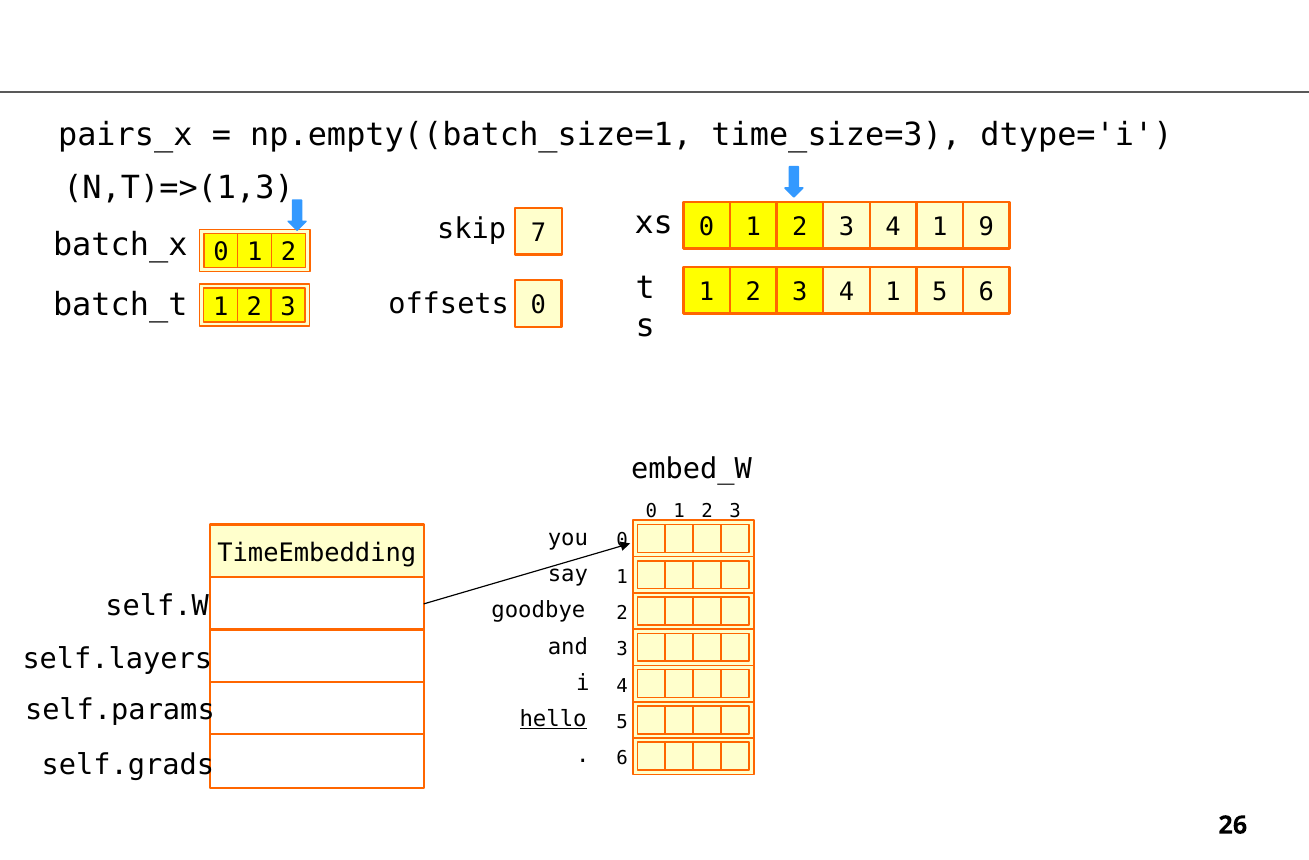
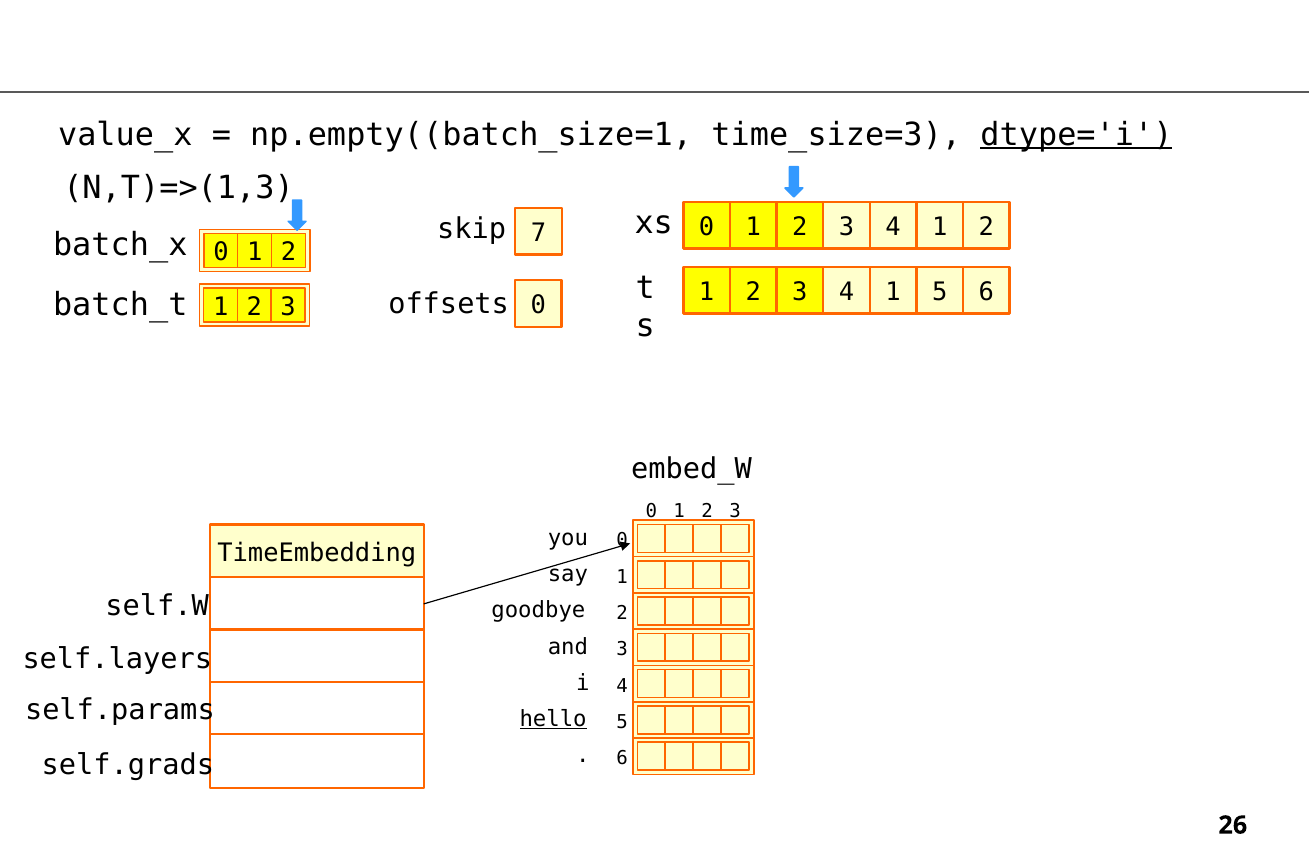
pairs_x: pairs_x -> value_x
dtype='i underline: none -> present
4 1 9: 9 -> 2
